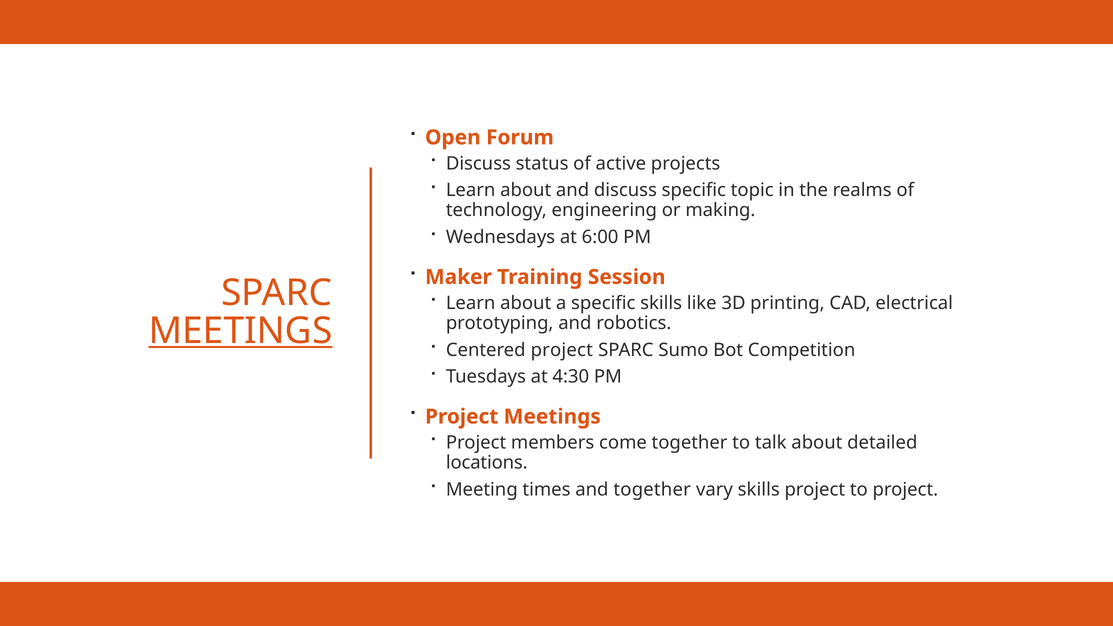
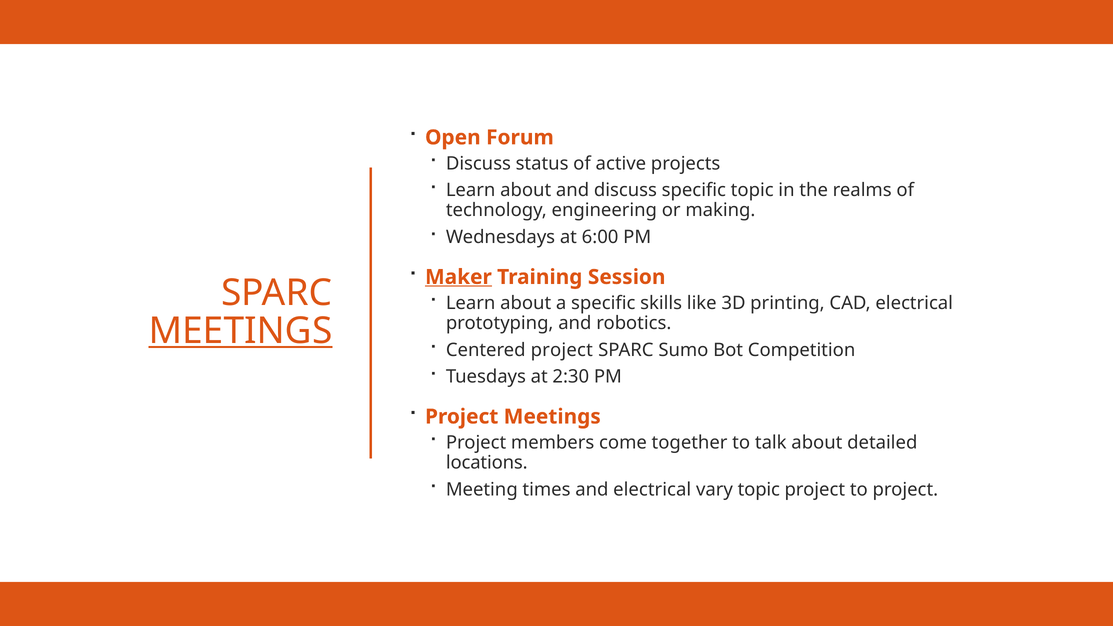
Maker underline: none -> present
4:30: 4:30 -> 2:30
and together: together -> electrical
vary skills: skills -> topic
